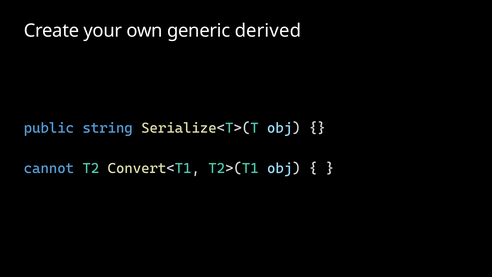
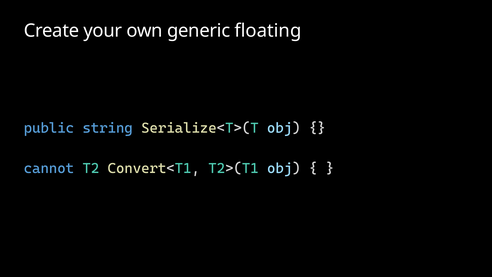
derived: derived -> floating
